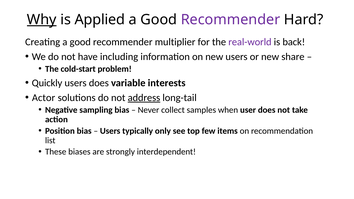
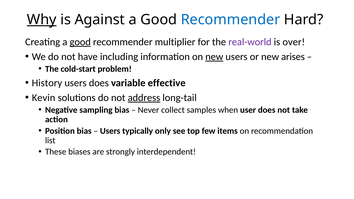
Applied: Applied -> Against
Recommender at (230, 20) colour: purple -> blue
good at (80, 42) underline: none -> present
back: back -> over
new at (214, 57) underline: none -> present
share: share -> arises
Quickly: Quickly -> History
interests: interests -> effective
Actor: Actor -> Kevin
